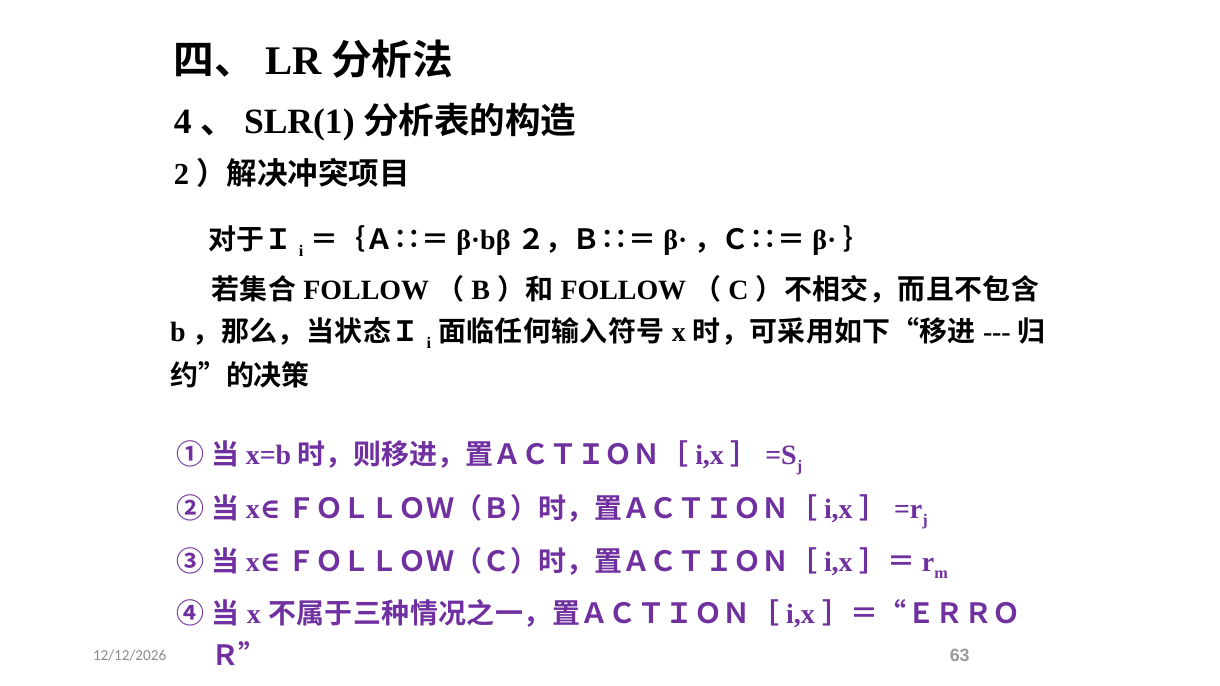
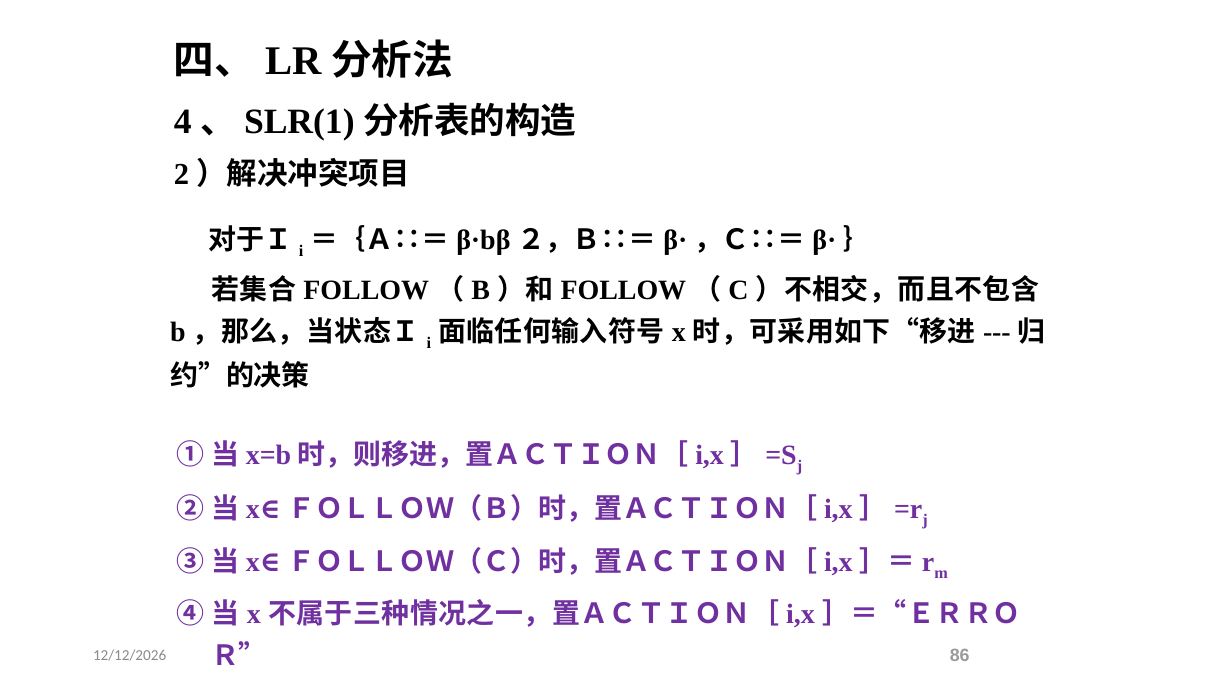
63: 63 -> 86
